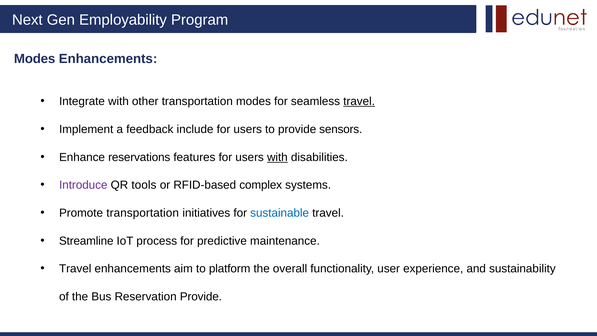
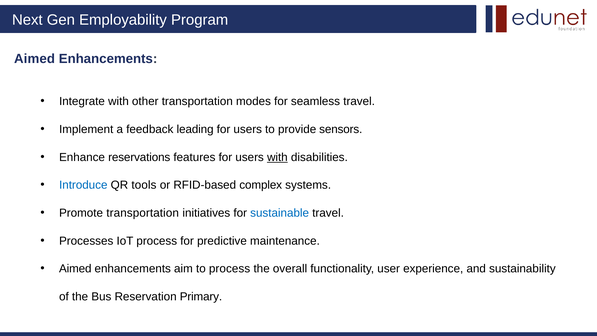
Modes at (35, 59): Modes -> Aimed
travel at (359, 101) underline: present -> none
include: include -> leading
Introduce colour: purple -> blue
Streamline: Streamline -> Processes
Travel at (75, 269): Travel -> Aimed
to platform: platform -> process
Reservation Provide: Provide -> Primary
